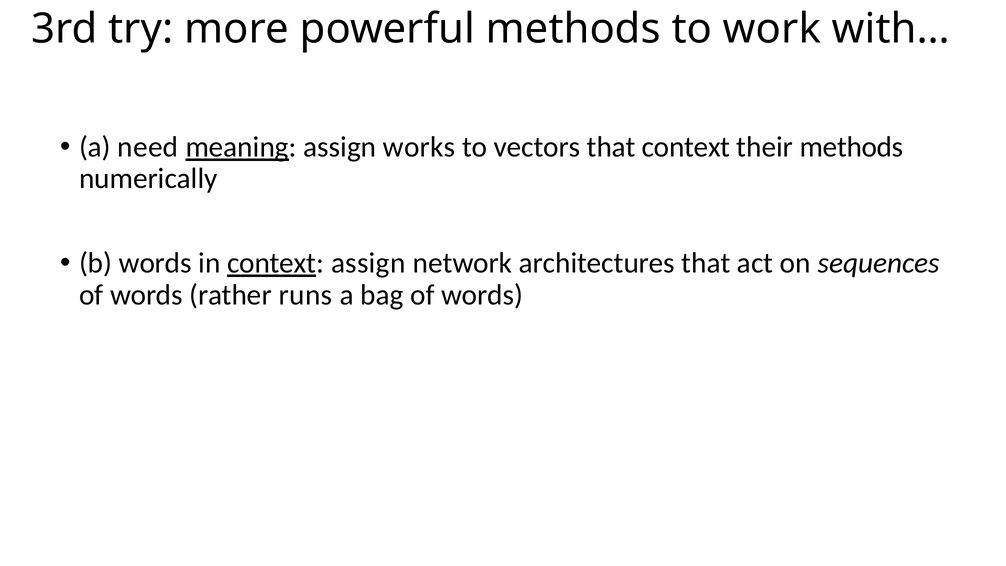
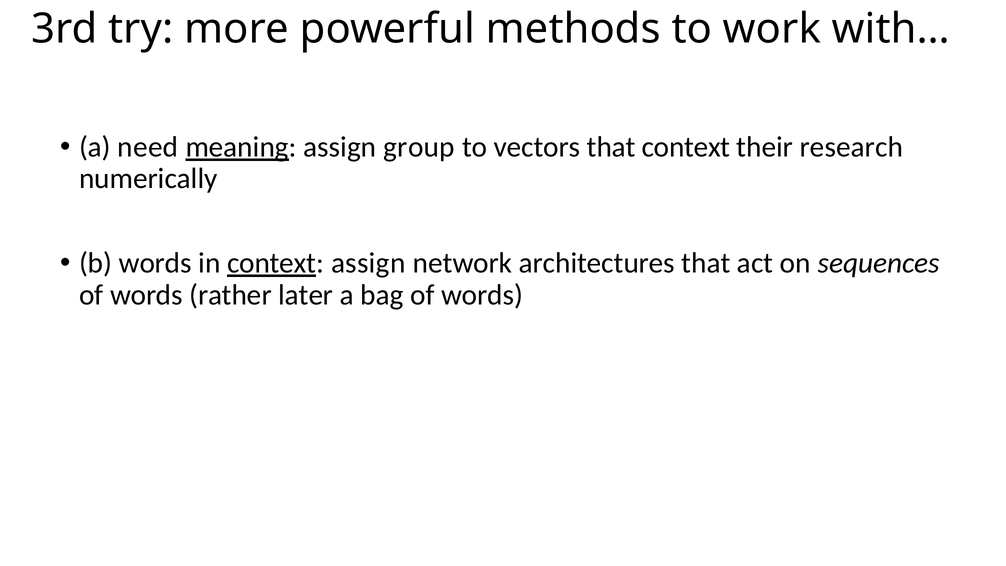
works: works -> group
their methods: methods -> research
runs: runs -> later
